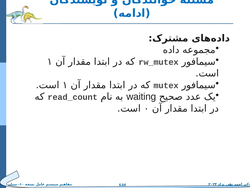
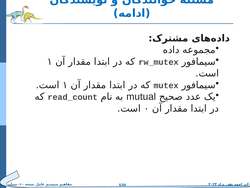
waiting: waiting -> mutual
